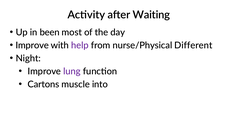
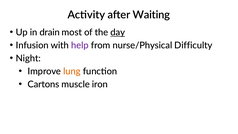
been: been -> drain
day underline: none -> present
Improve at (32, 45): Improve -> Infusion
Different: Different -> Difficulty
lung colour: purple -> orange
into: into -> iron
